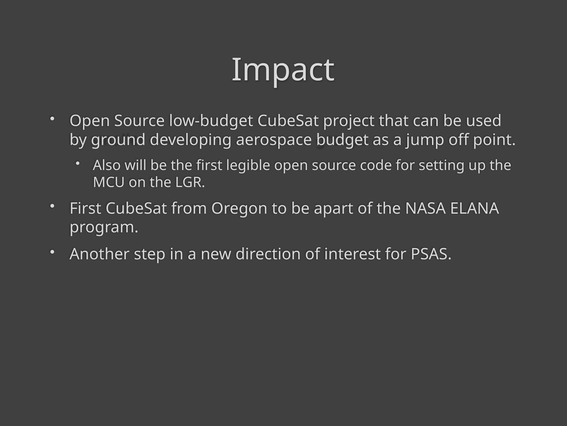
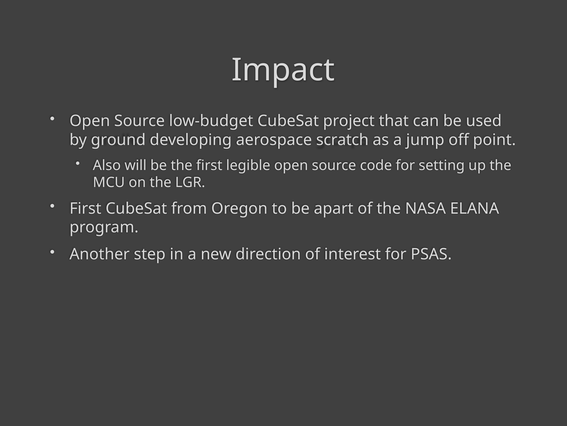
budget: budget -> scratch
